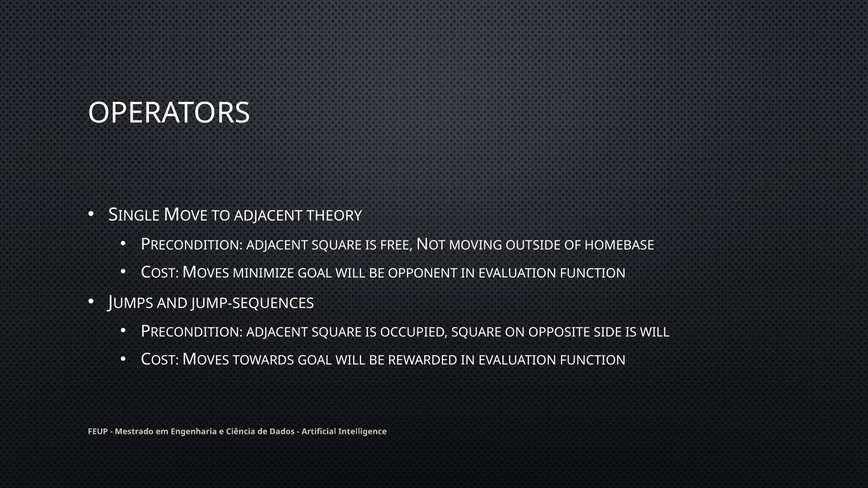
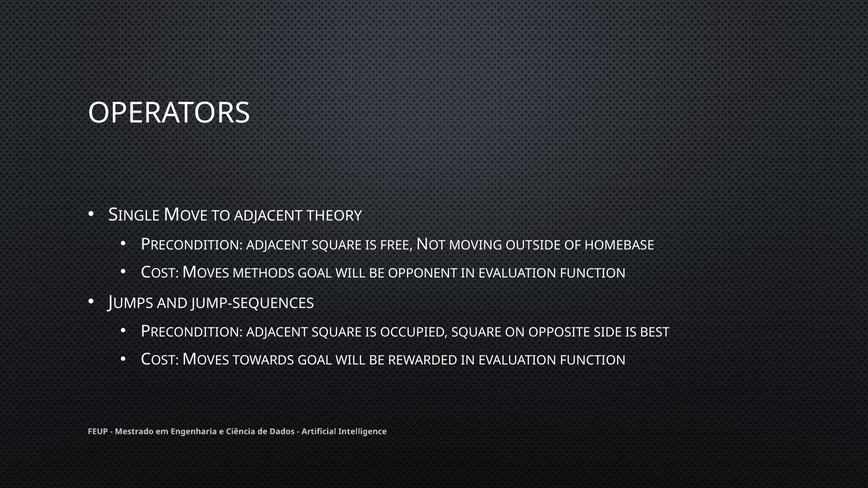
MINIMIZE: MINIMIZE -> METHODS
IS WILL: WILL -> BEST
